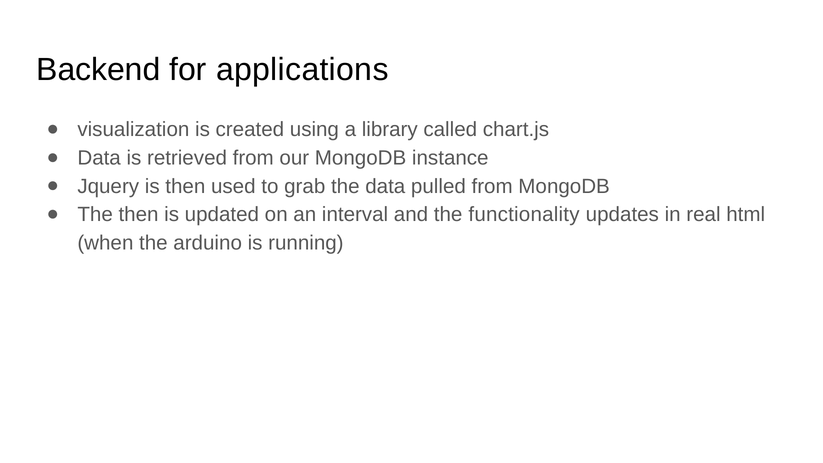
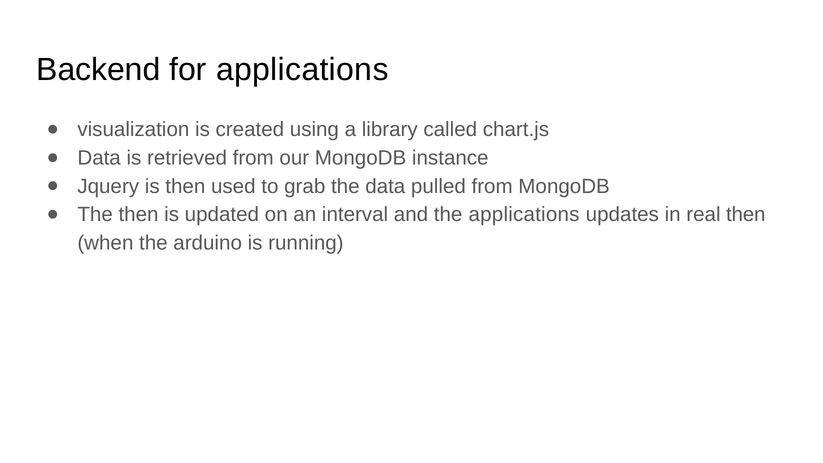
the functionality: functionality -> applications
real html: html -> then
